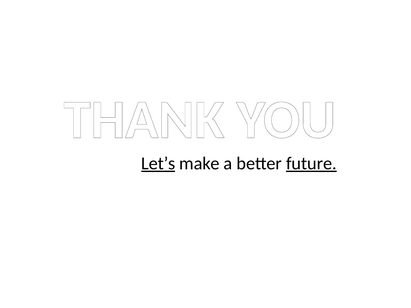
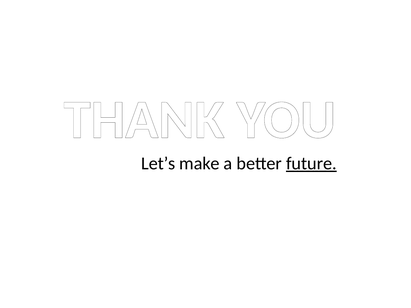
Let’s underline: present -> none
